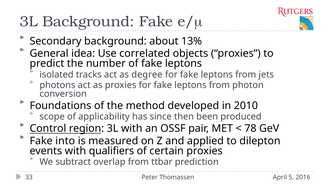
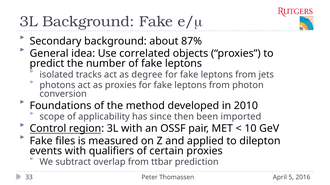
13%: 13% -> 87%
produced: produced -> imported
78: 78 -> 10
into: into -> files
